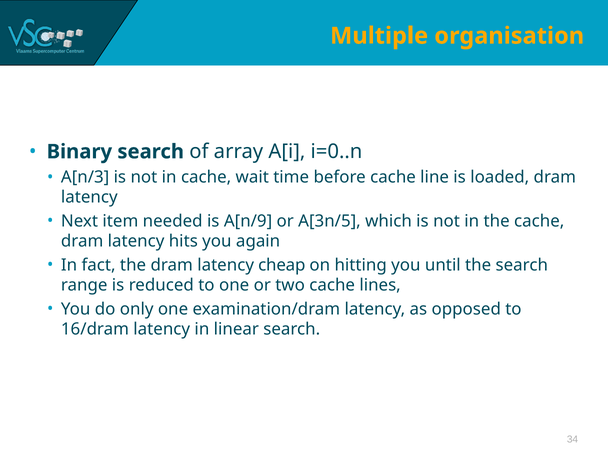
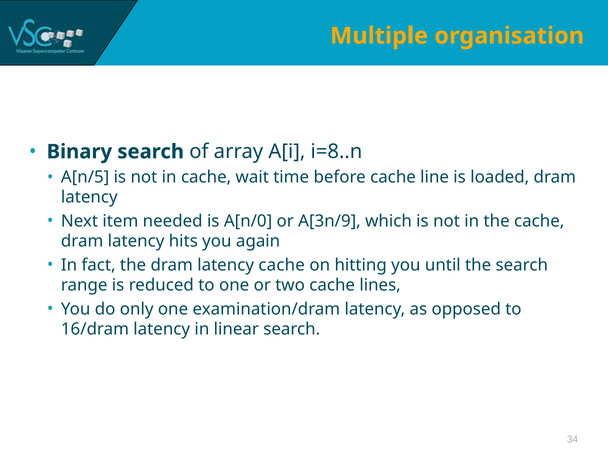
i=0..n: i=0..n -> i=8..n
A[n/3: A[n/3 -> A[n/5
A[n/9: A[n/9 -> A[n/0
A[3n/5: A[3n/5 -> A[3n/9
latency cheap: cheap -> cache
